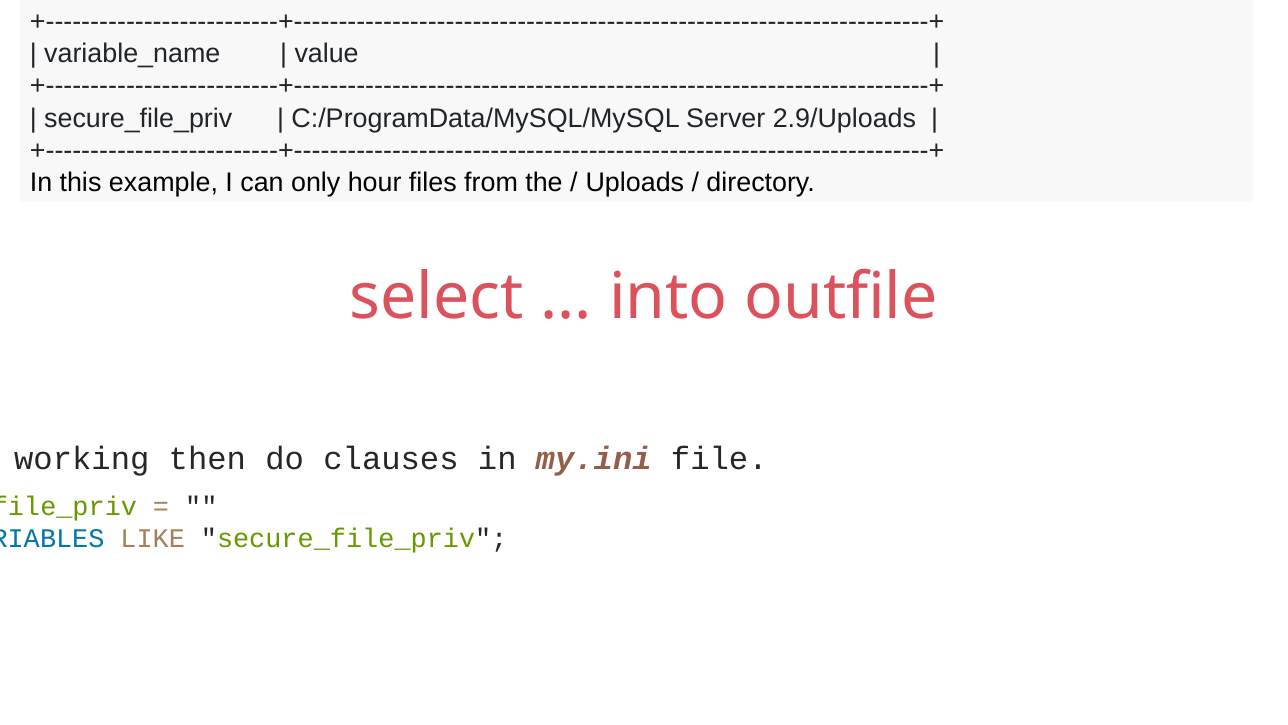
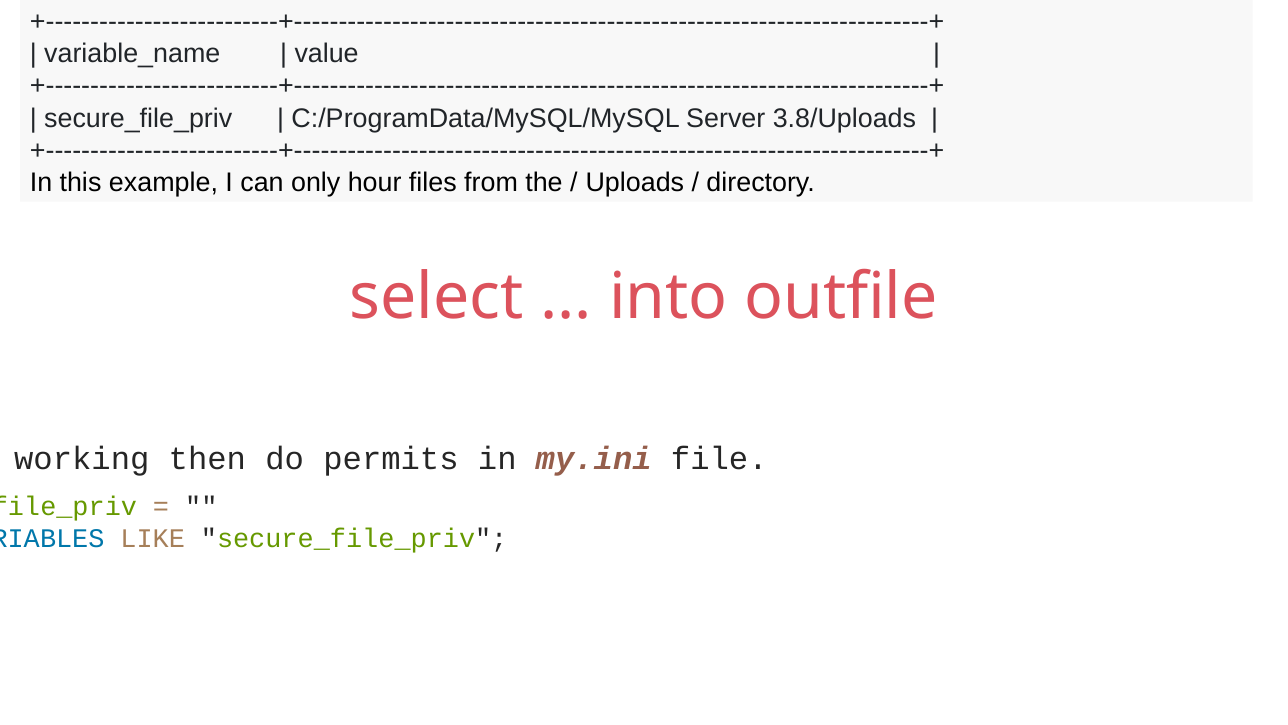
2.9/Uploads: 2.9/Uploads -> 3.8/Uploads
clauses: clauses -> permits
